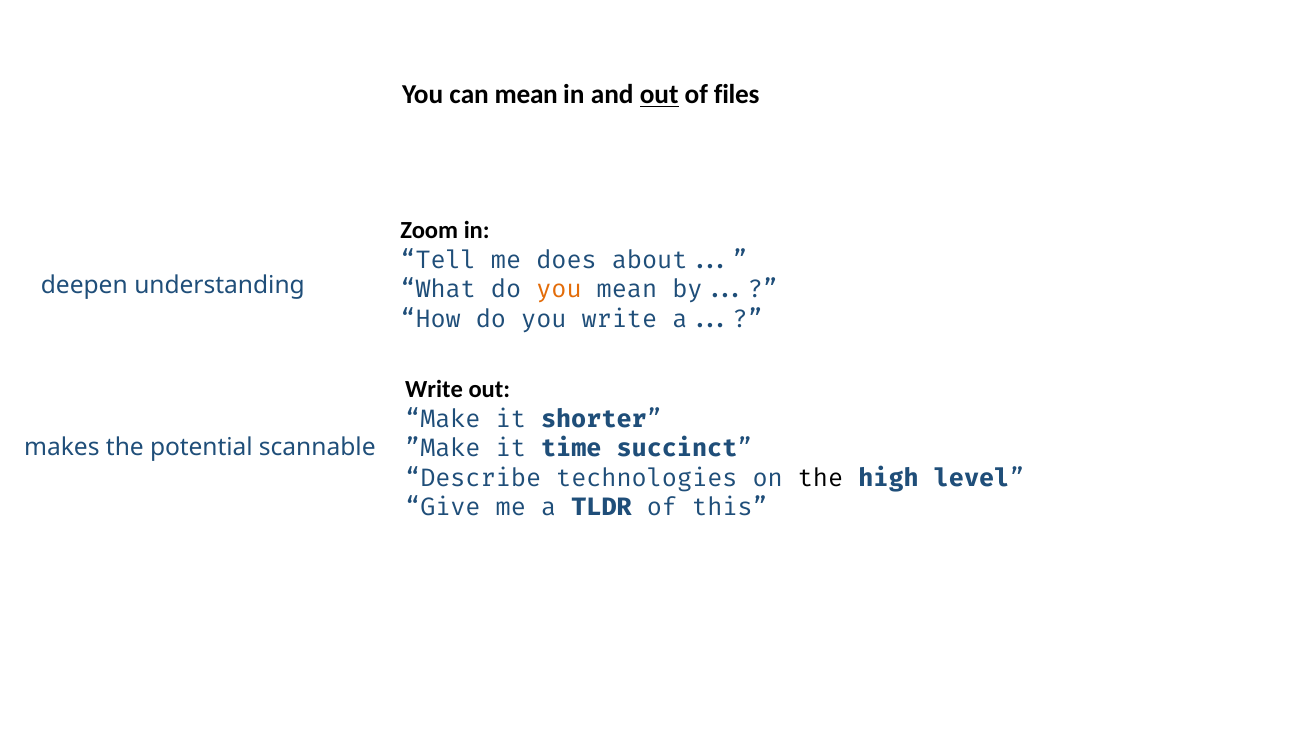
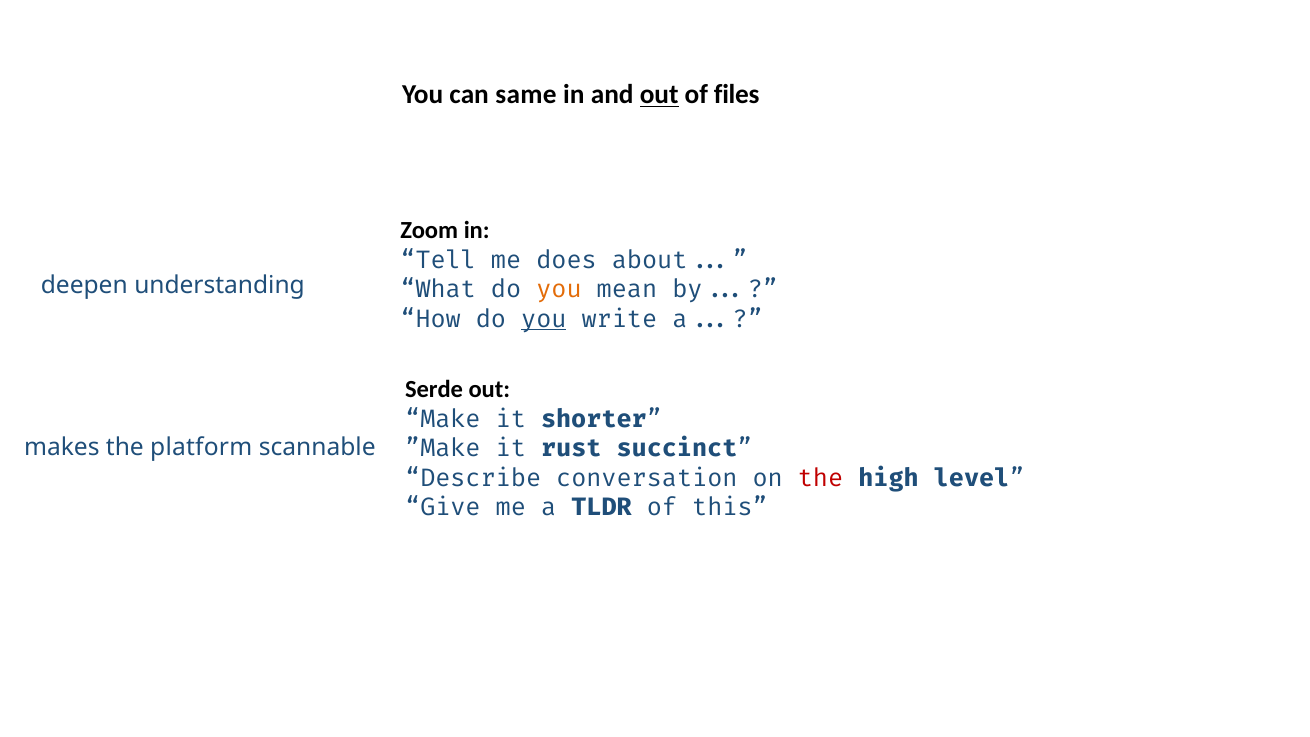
can mean: mean -> same
you at (544, 319) underline: none -> present
Write at (434, 390): Write -> Serde
time: time -> rust
potential: potential -> platform
technologies: technologies -> conversation
the at (821, 478) colour: black -> red
